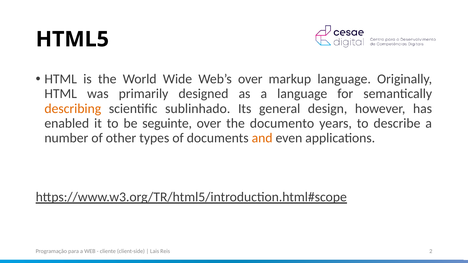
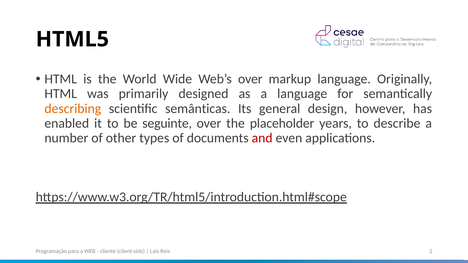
sublinhado: sublinhado -> semânticas
documento: documento -> placeholder
and colour: orange -> red
